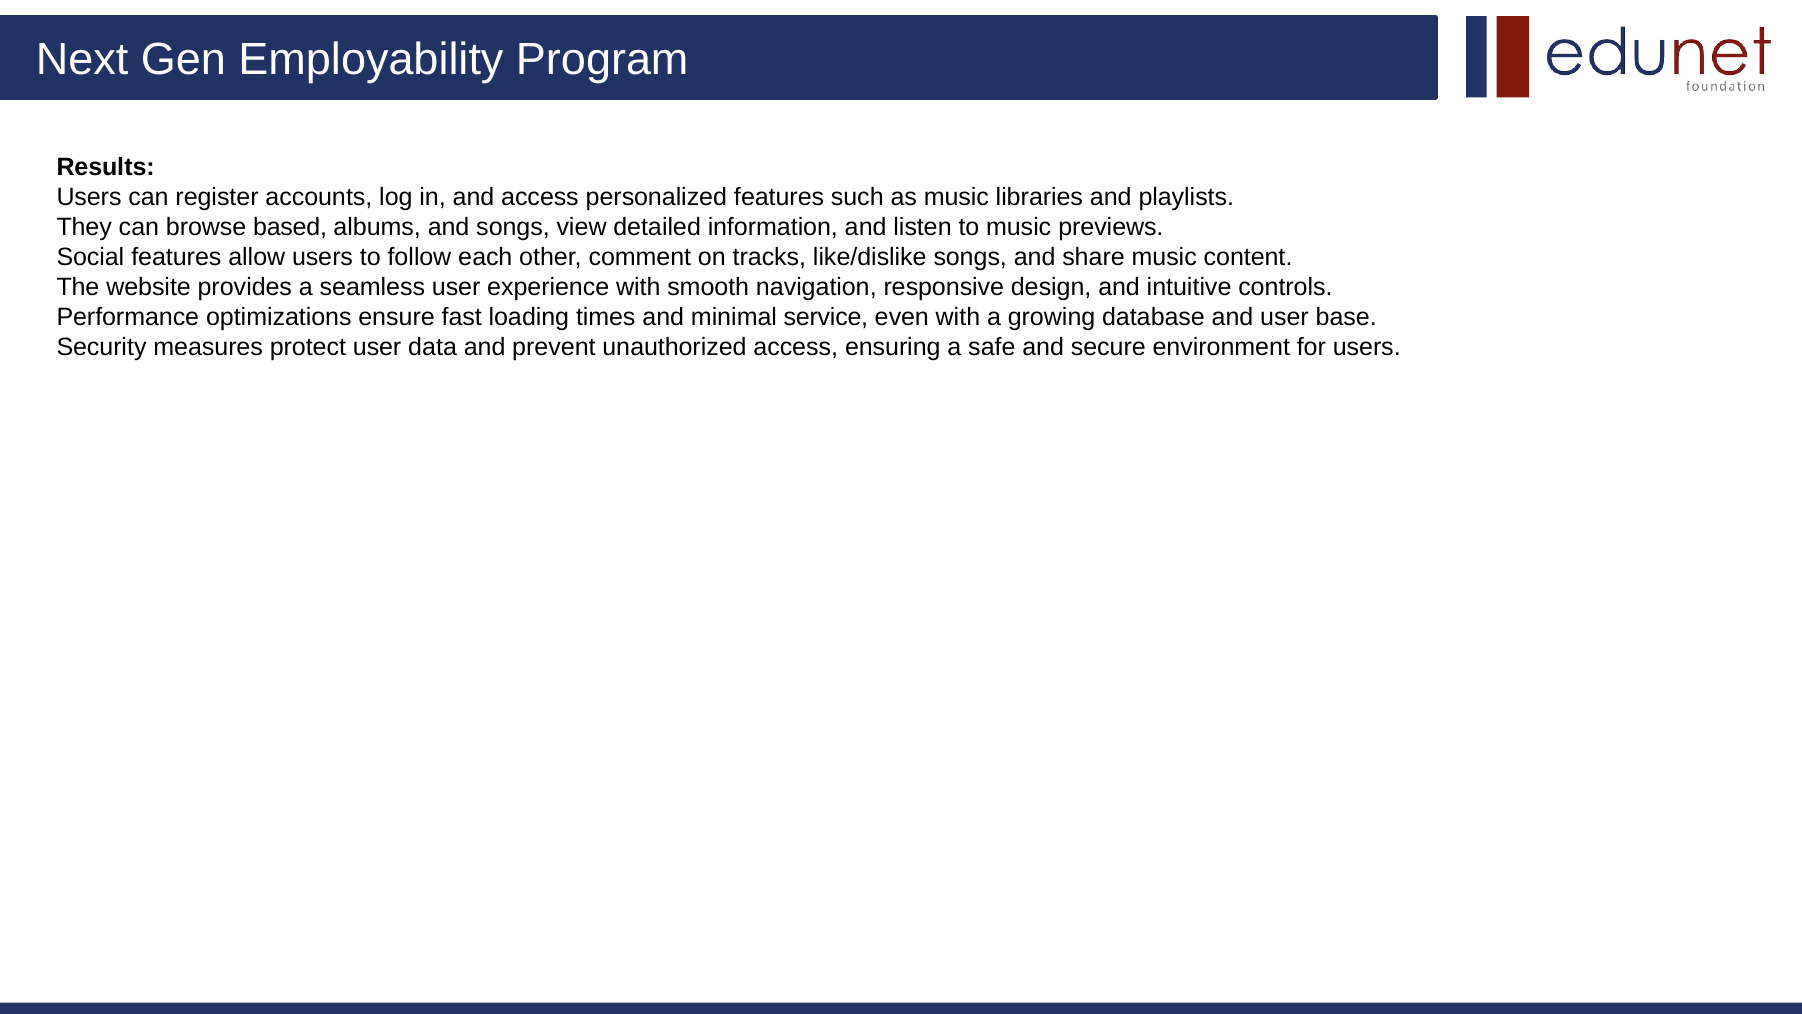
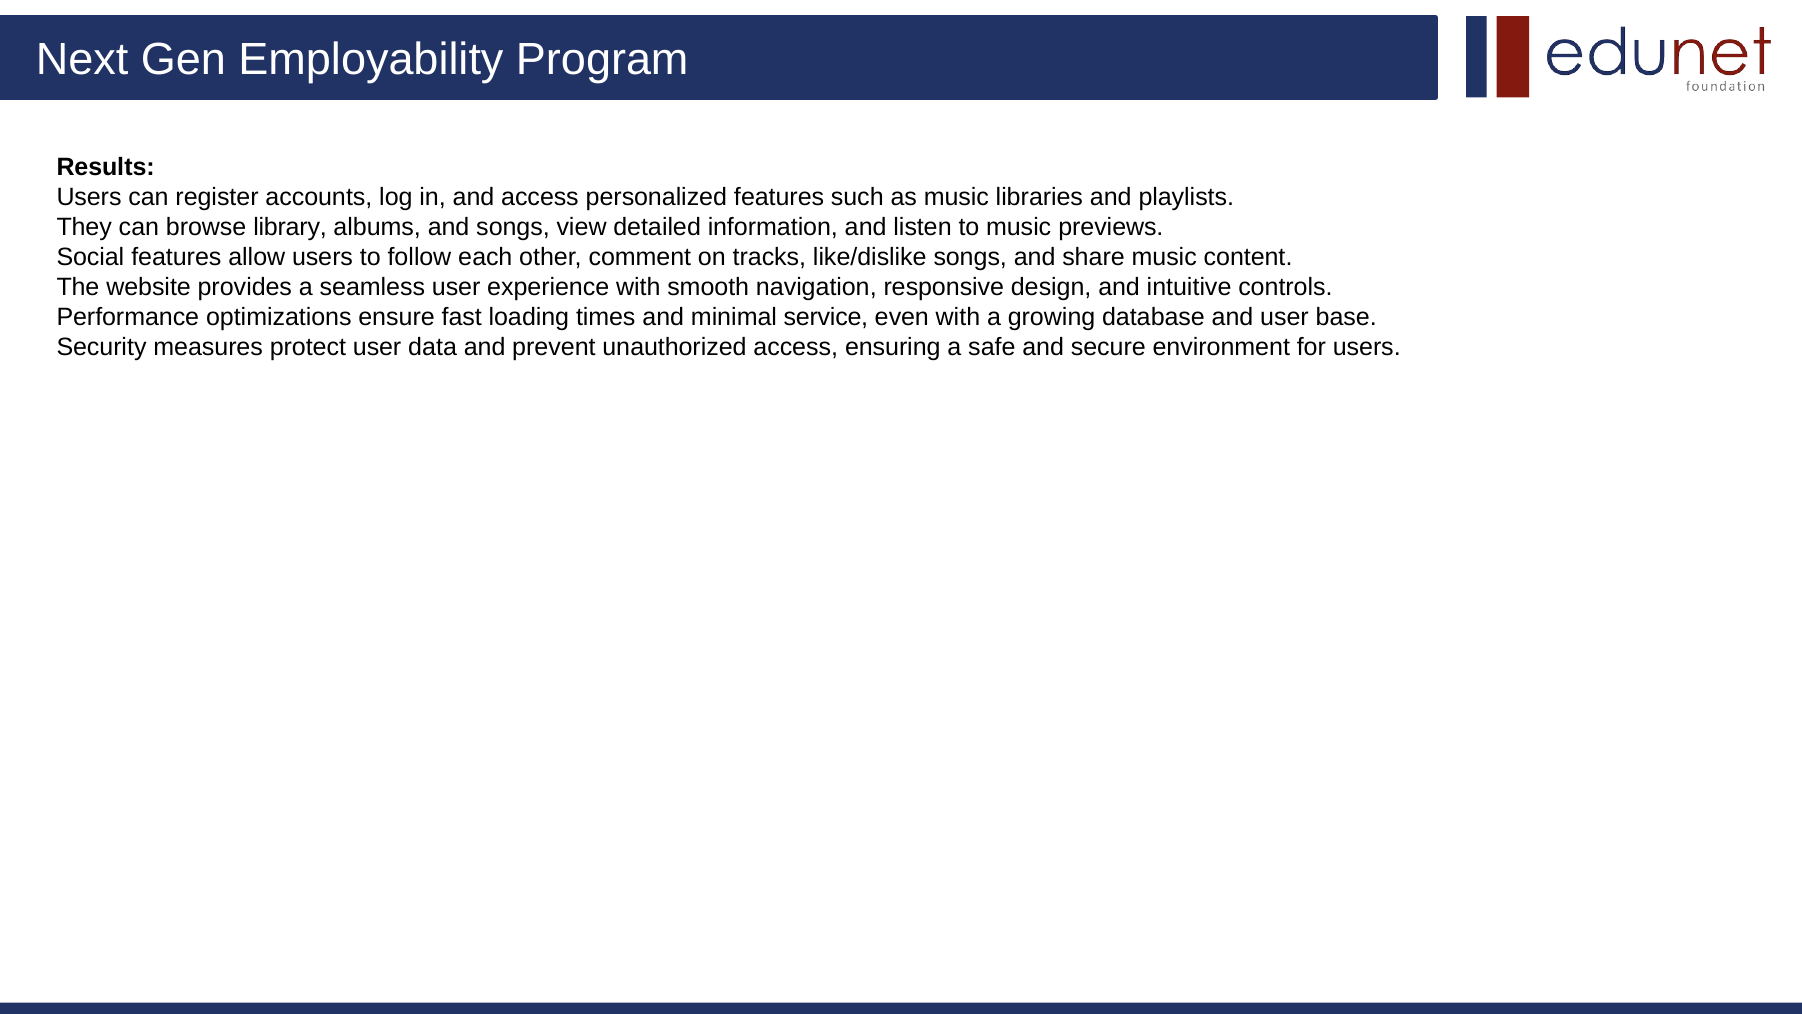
based: based -> library
